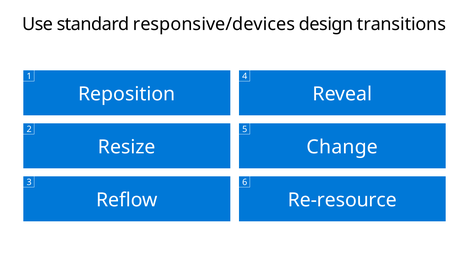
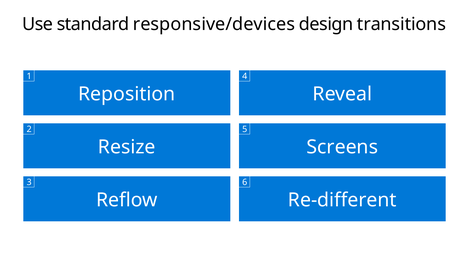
Change: Change -> Screens
Re-resource: Re-resource -> Re-different
